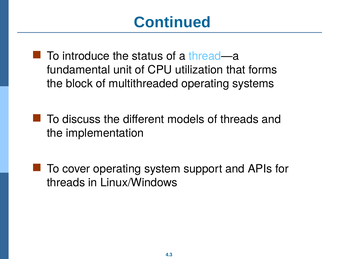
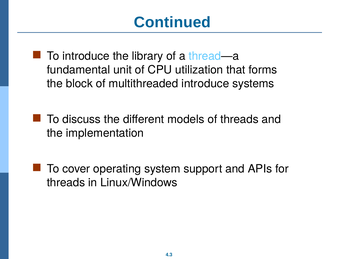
status: status -> library
multithreaded operating: operating -> introduce
